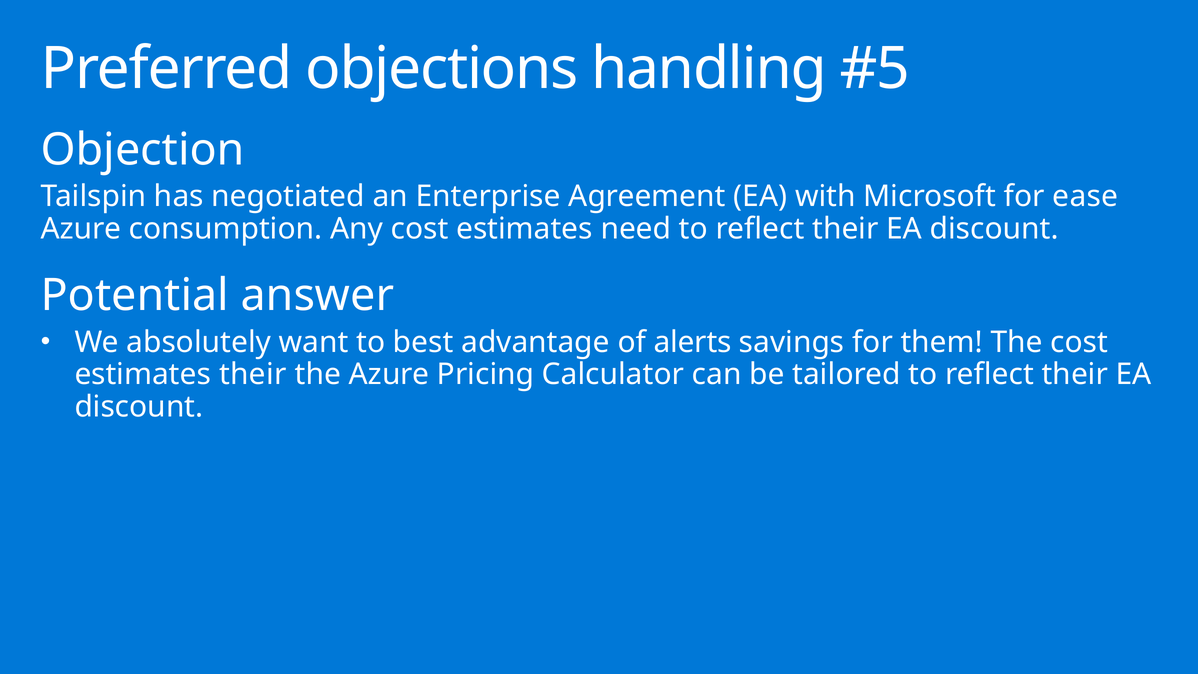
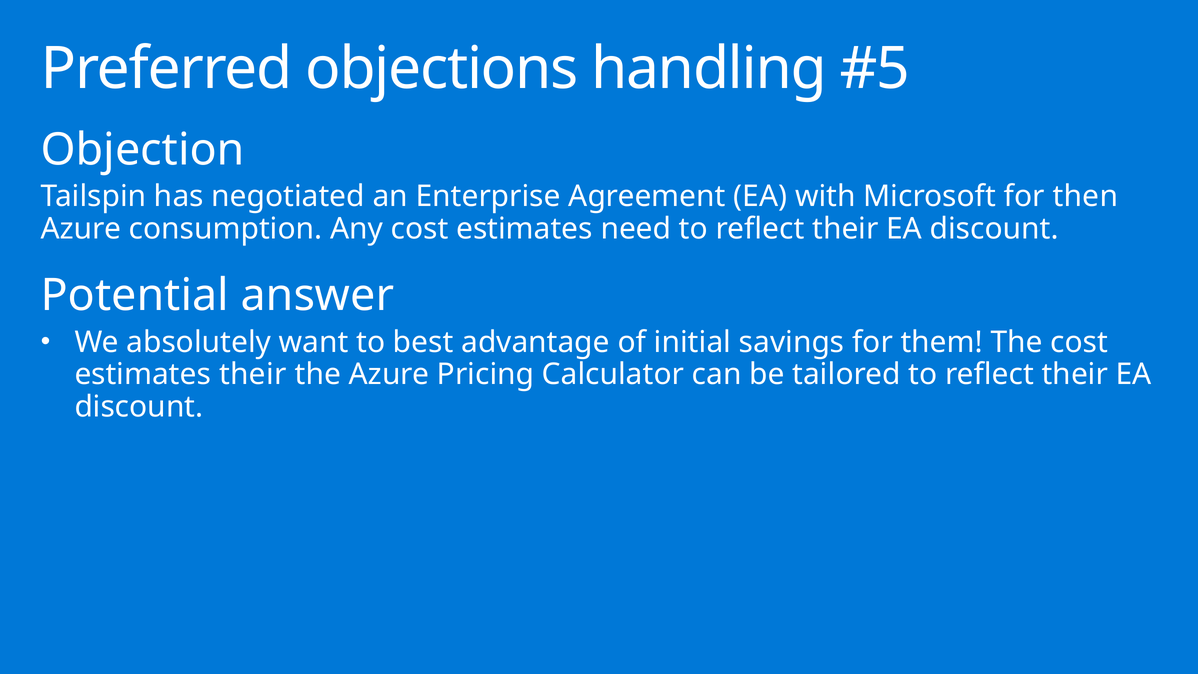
ease: ease -> then
alerts: alerts -> initial
